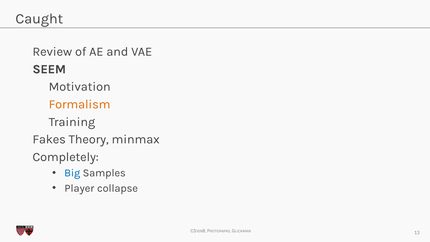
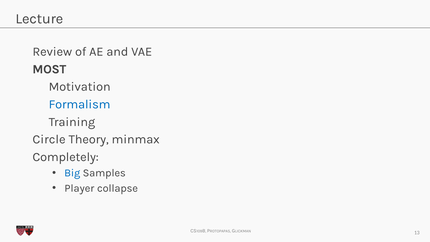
Caught: Caught -> Lecture
SEEM: SEEM -> MOST
Formalism colour: orange -> blue
Fakes: Fakes -> Circle
